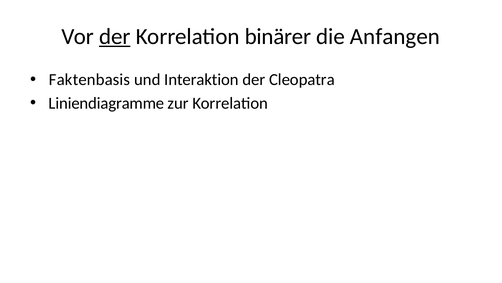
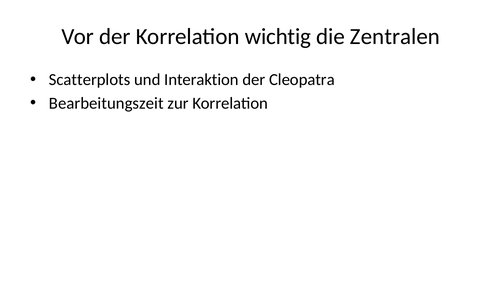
der at (115, 36) underline: present -> none
binärer: binärer -> wichtig
Anfangen: Anfangen -> Zentralen
Faktenbasis: Faktenbasis -> Scatterplots
Liniendiagramme: Liniendiagramme -> Bearbeitungszeit
